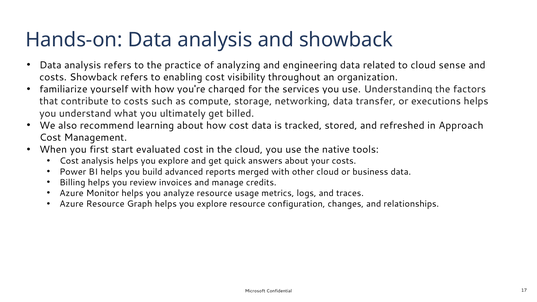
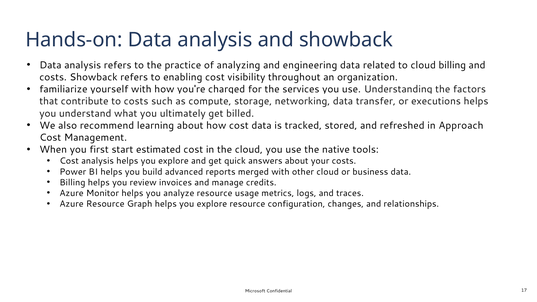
cloud sense: sense -> billing
evaluated: evaluated -> estimated
